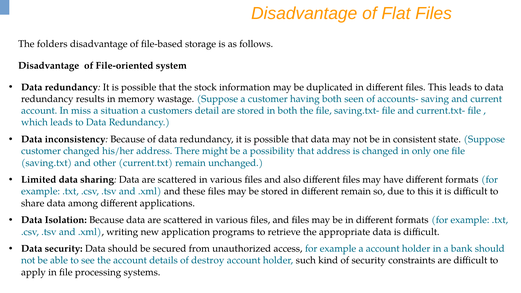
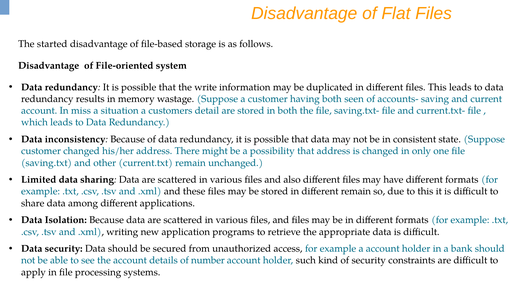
folders: folders -> started
stock: stock -> write
destroy: destroy -> number
